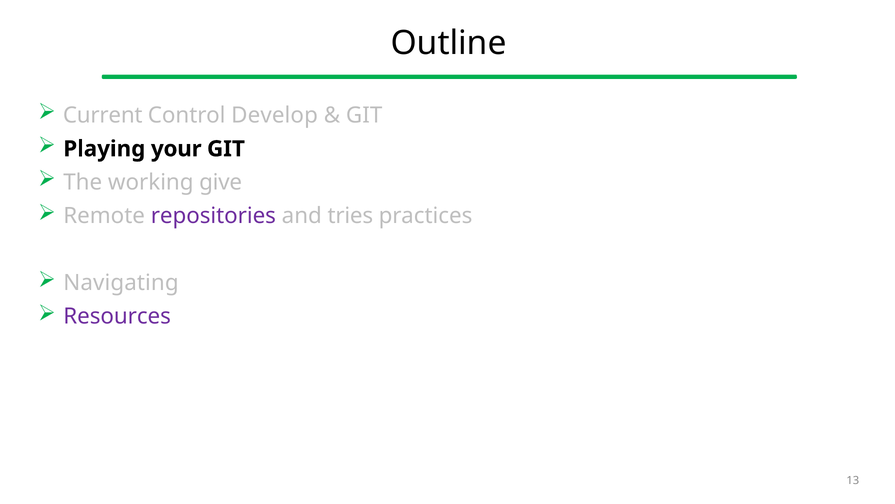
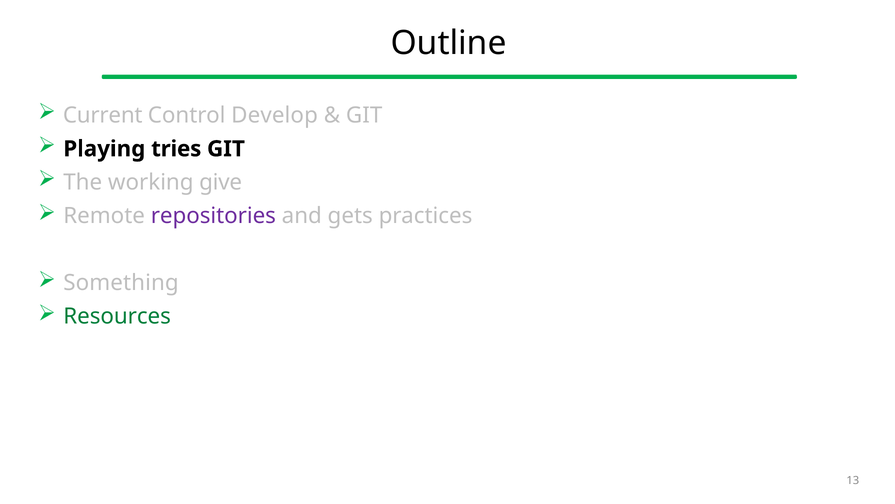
your: your -> tries
tries: tries -> gets
Navigating: Navigating -> Something
Resources colour: purple -> green
